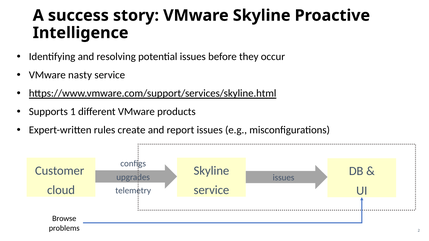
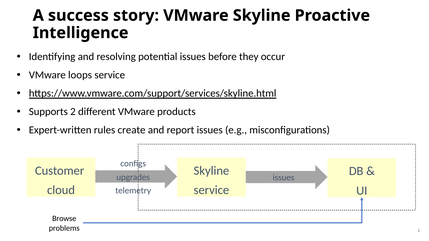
nasty: nasty -> loops
Supports 1: 1 -> 2
